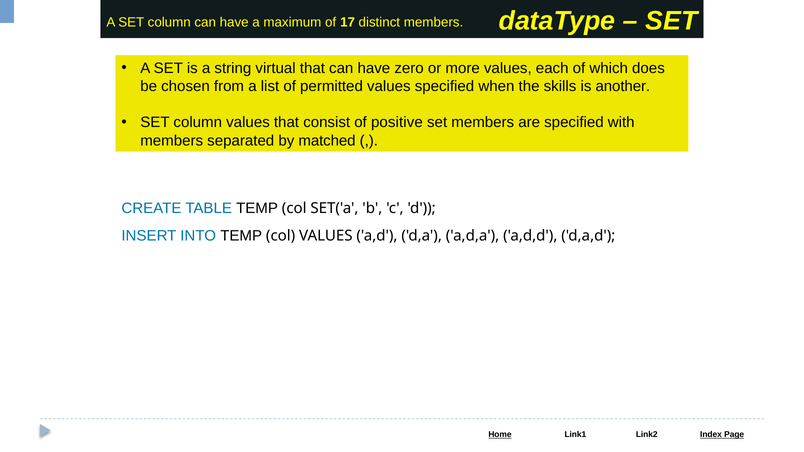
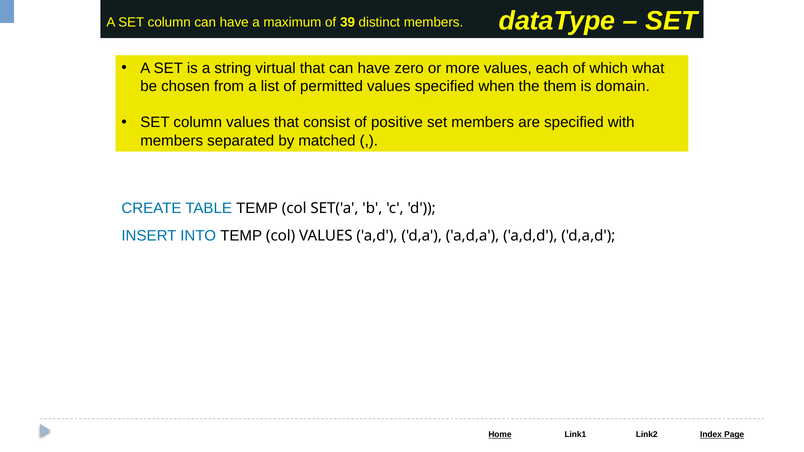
17: 17 -> 39
does: does -> what
skills: skills -> them
another: another -> domain
